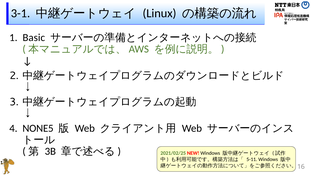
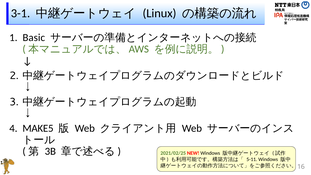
NONE5: NONE5 -> MAKE5
